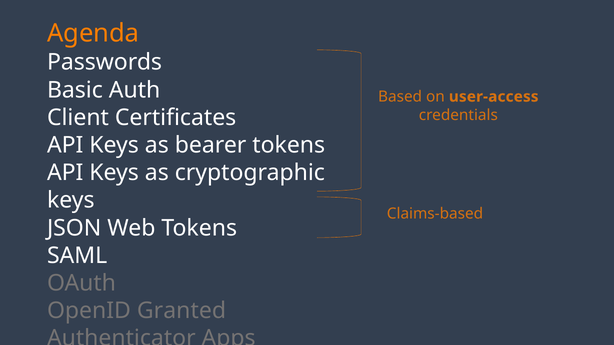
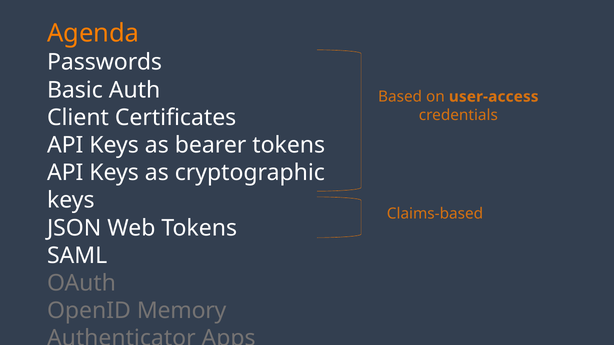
Granted: Granted -> Memory
